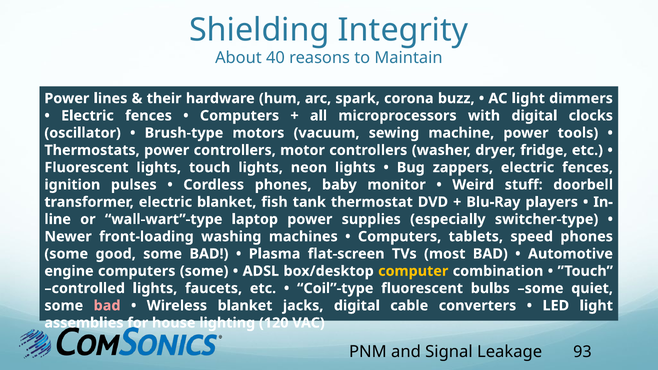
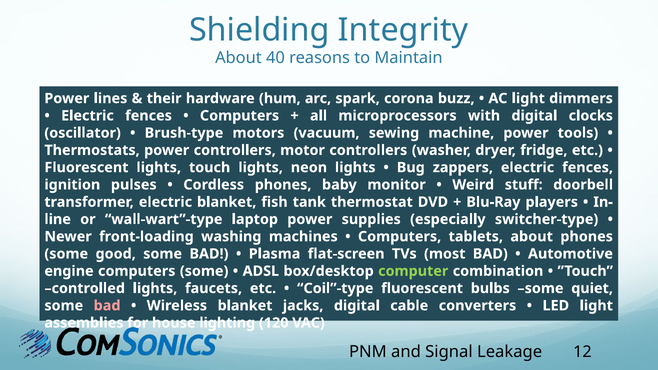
tablets speed: speed -> about
computer colour: yellow -> light green
93: 93 -> 12
